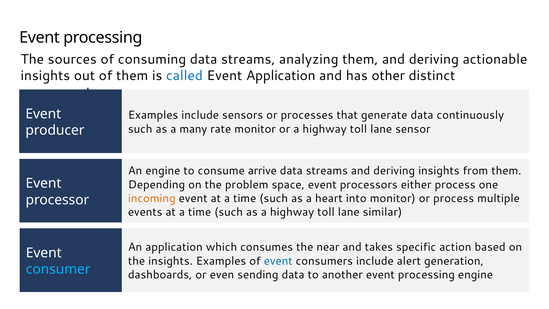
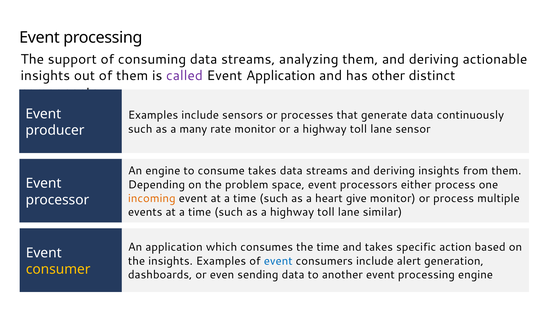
sources: sources -> support
called colour: blue -> purple
consume arrive: arrive -> takes
into: into -> give
the near: near -> time
consumer colour: light blue -> yellow
